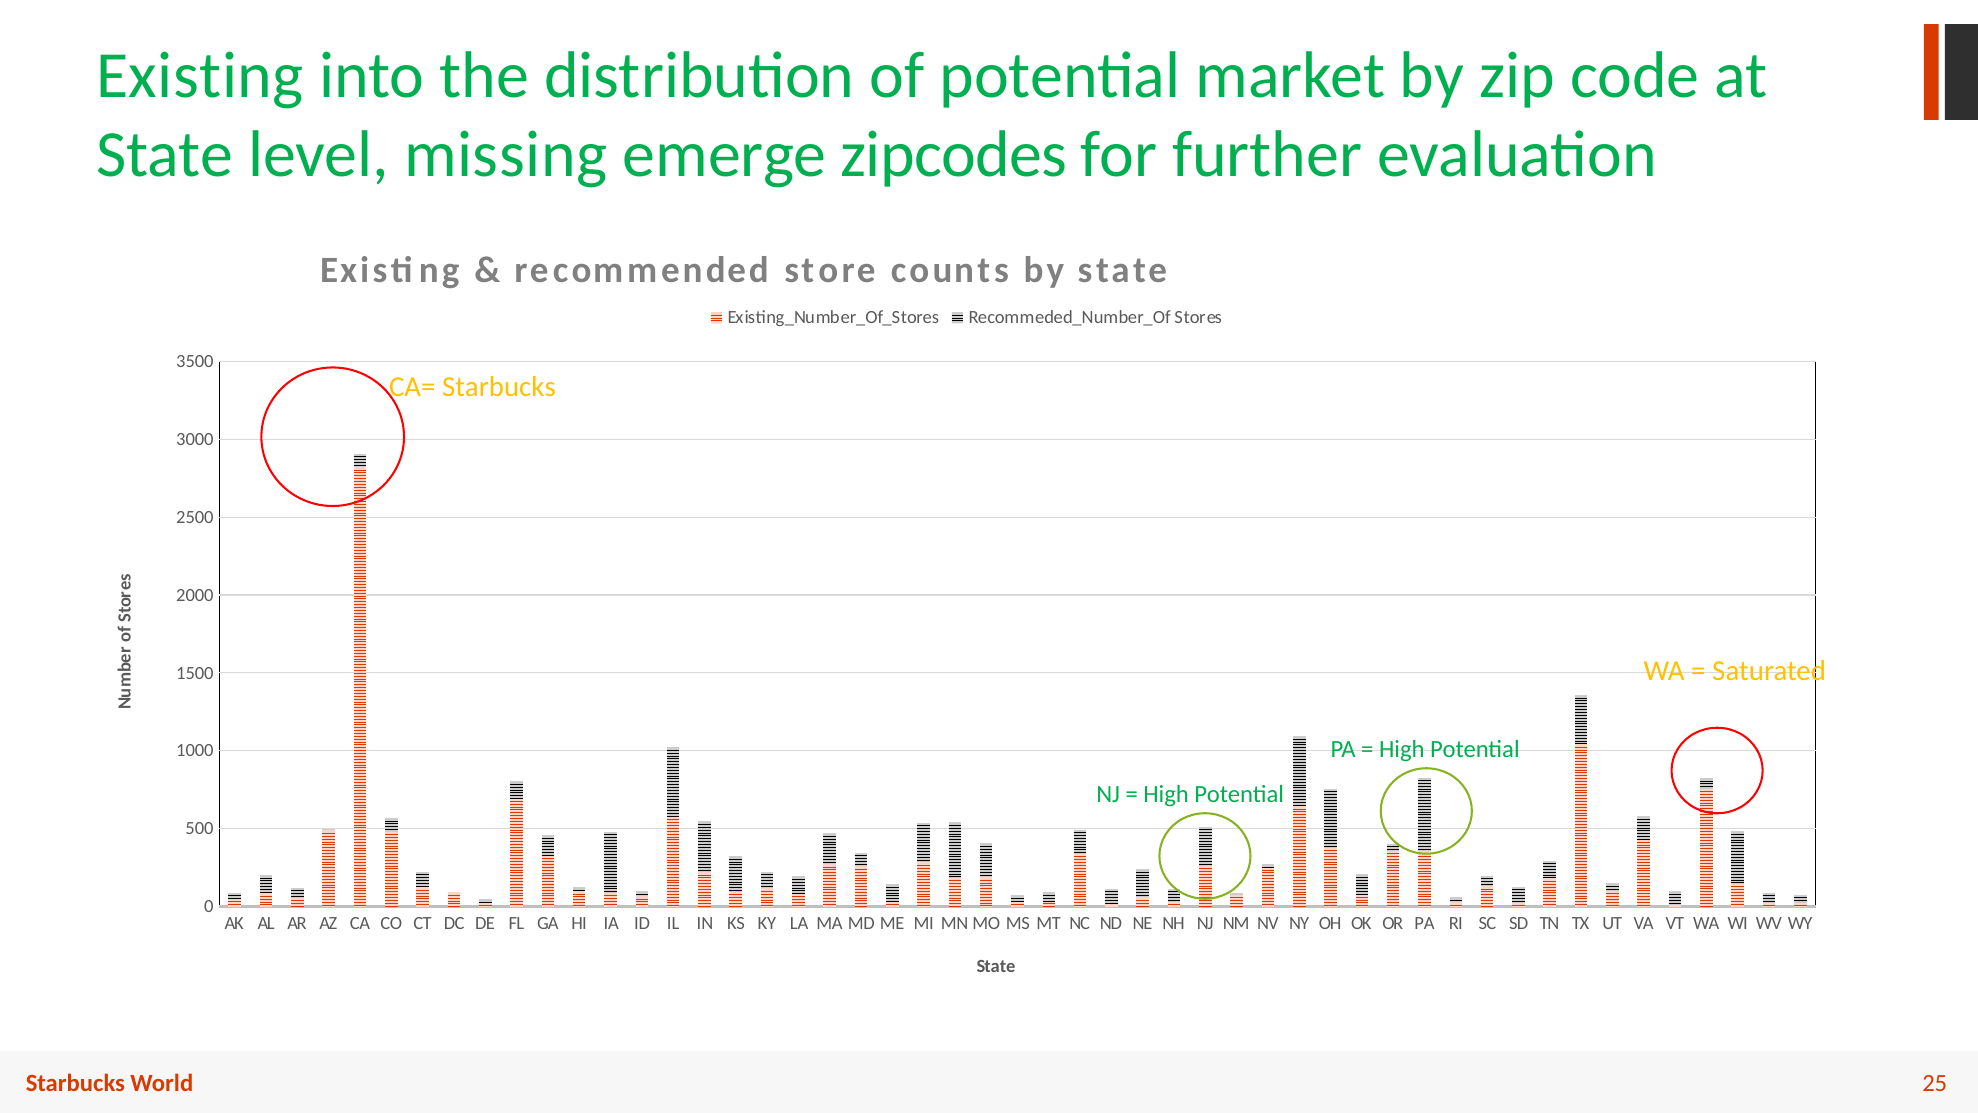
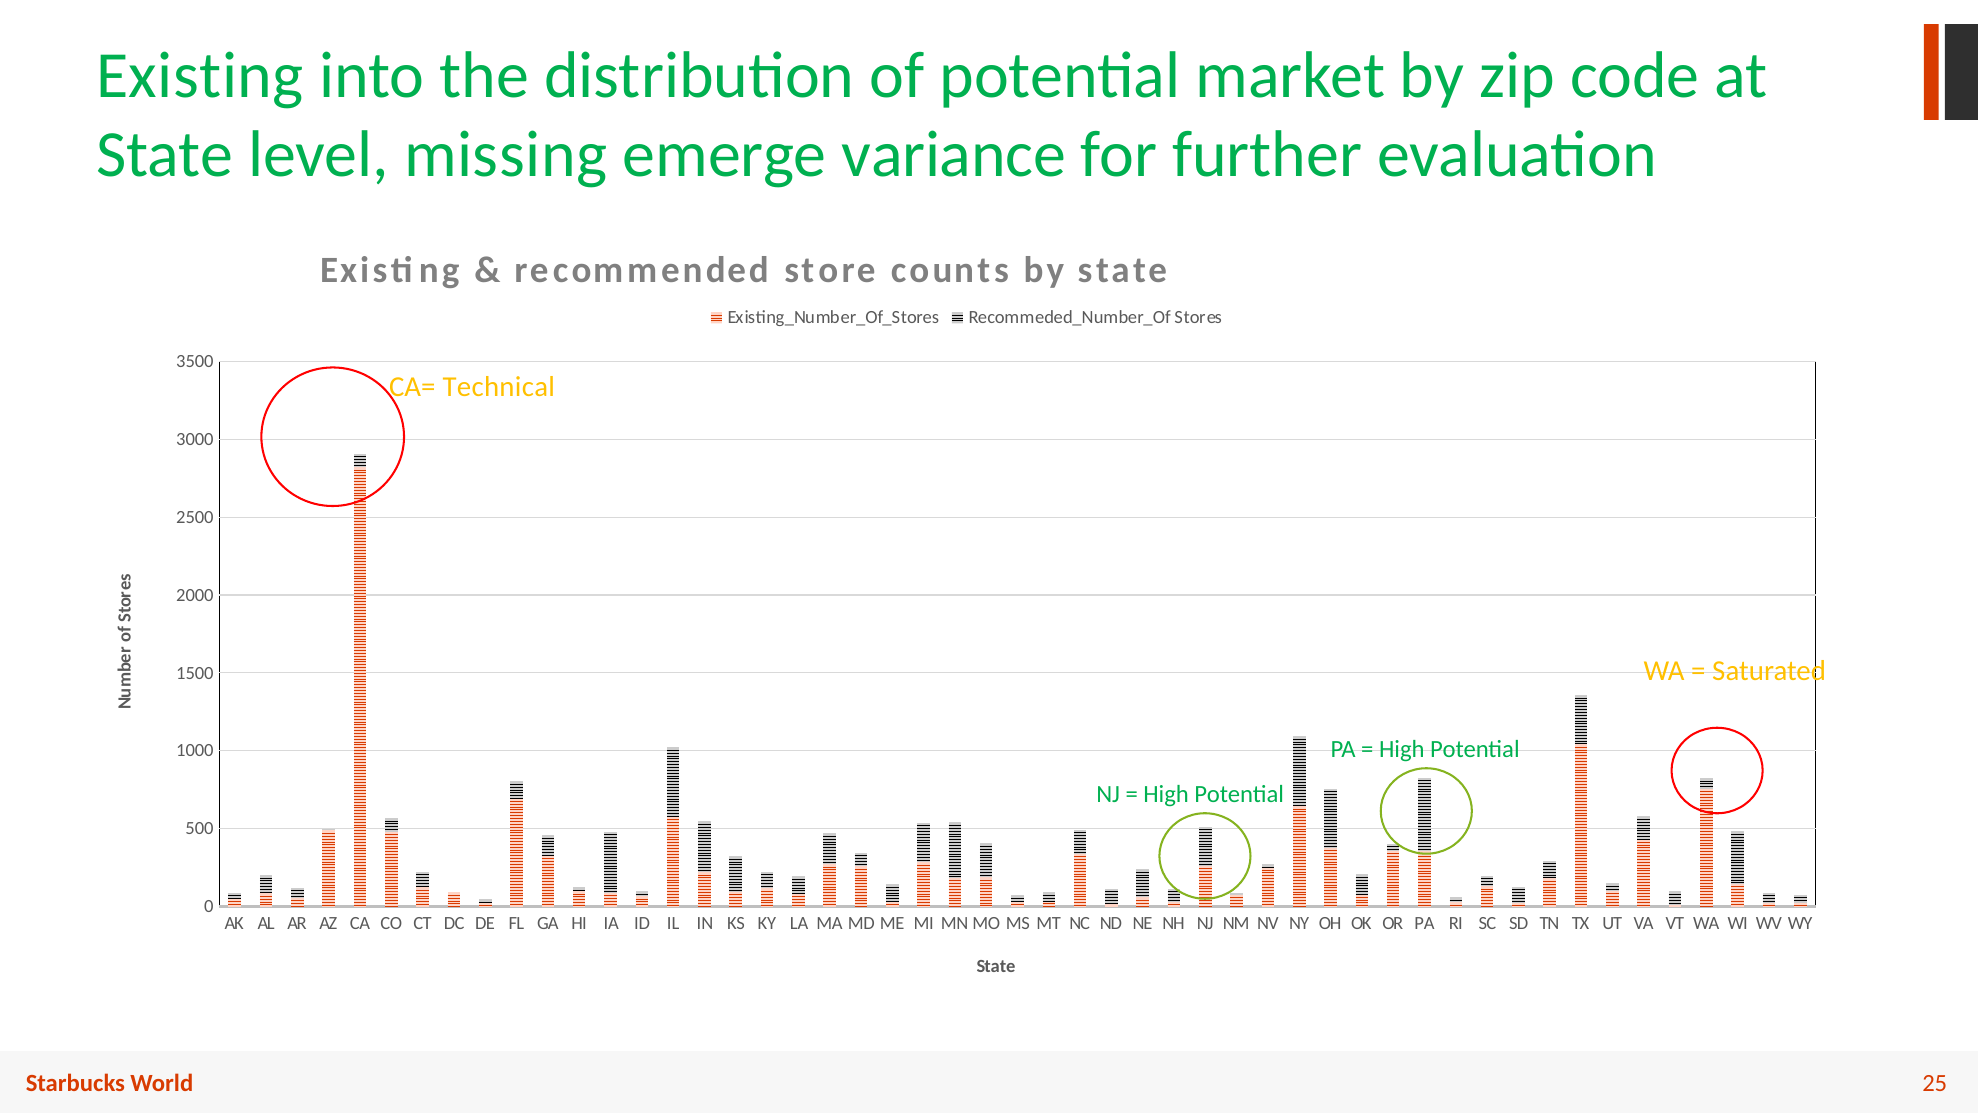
zipcodes: zipcodes -> variance
CA= Starbucks: Starbucks -> Technical
